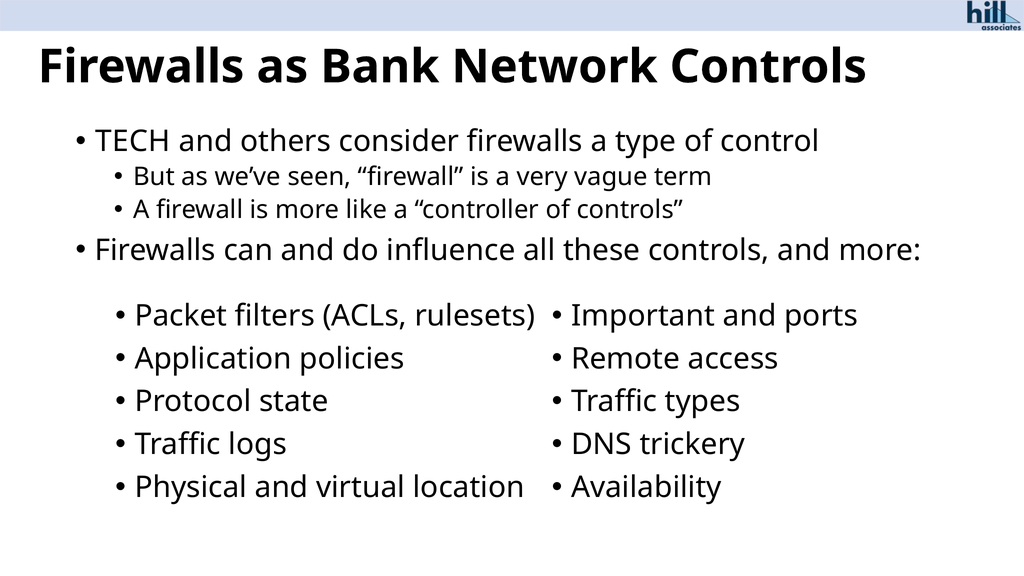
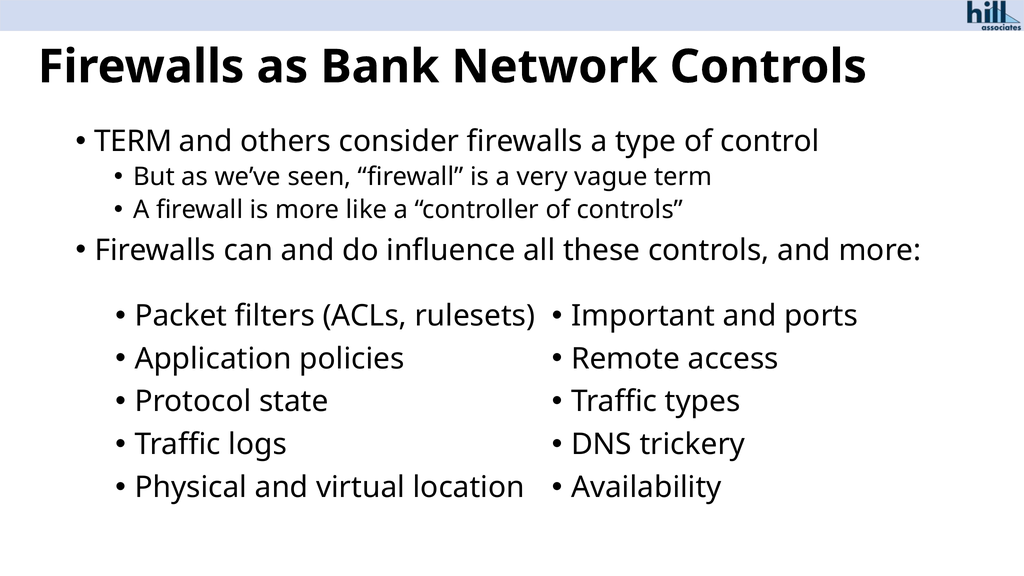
TECH at (133, 141): TECH -> TERM
